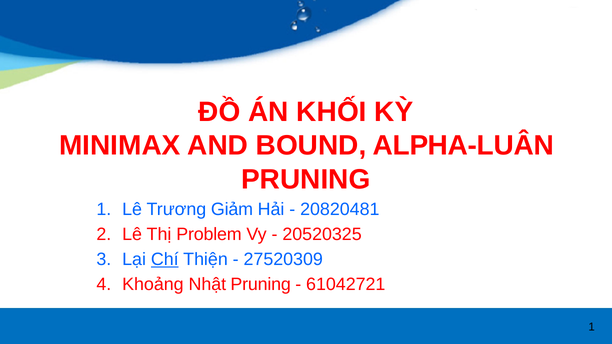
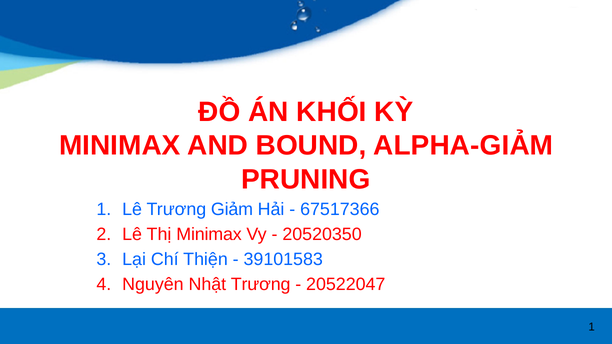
ALPHA-LUÂN: ALPHA-LUÂN -> ALPHA-GIẢM
20820481: 20820481 -> 67517366
Thị Problem: Problem -> Minimax
20520325: 20520325 -> 20520350
Chí underline: present -> none
27520309: 27520309 -> 39101583
Khoảng: Khoảng -> Nguyên
Nhật Pruning: Pruning -> Trương
61042721: 61042721 -> 20522047
